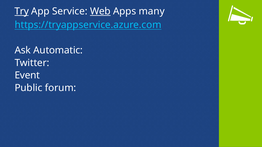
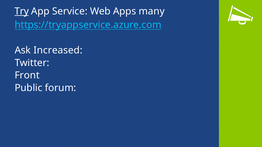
Web underline: present -> none
Automatic: Automatic -> Increased
Event: Event -> Front
